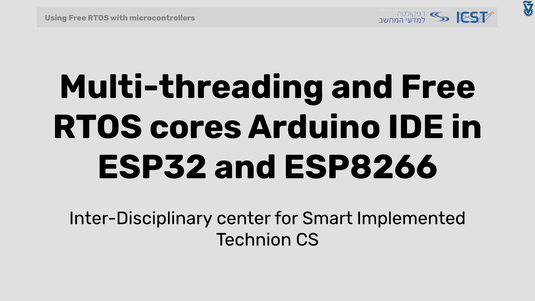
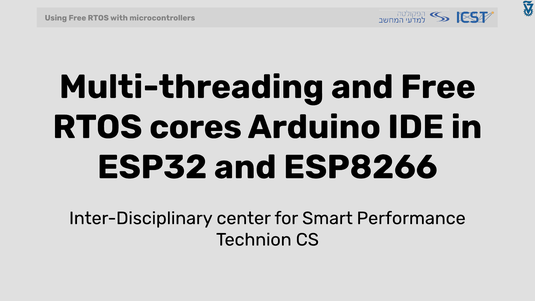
Implemented: Implemented -> Performance
